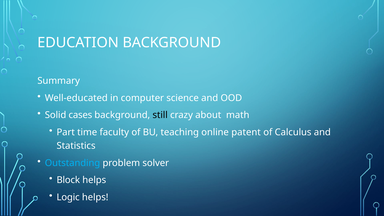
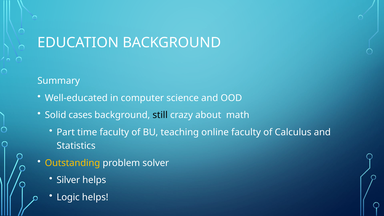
online patent: patent -> faculty
Outstanding colour: light blue -> yellow
Block: Block -> Silver
